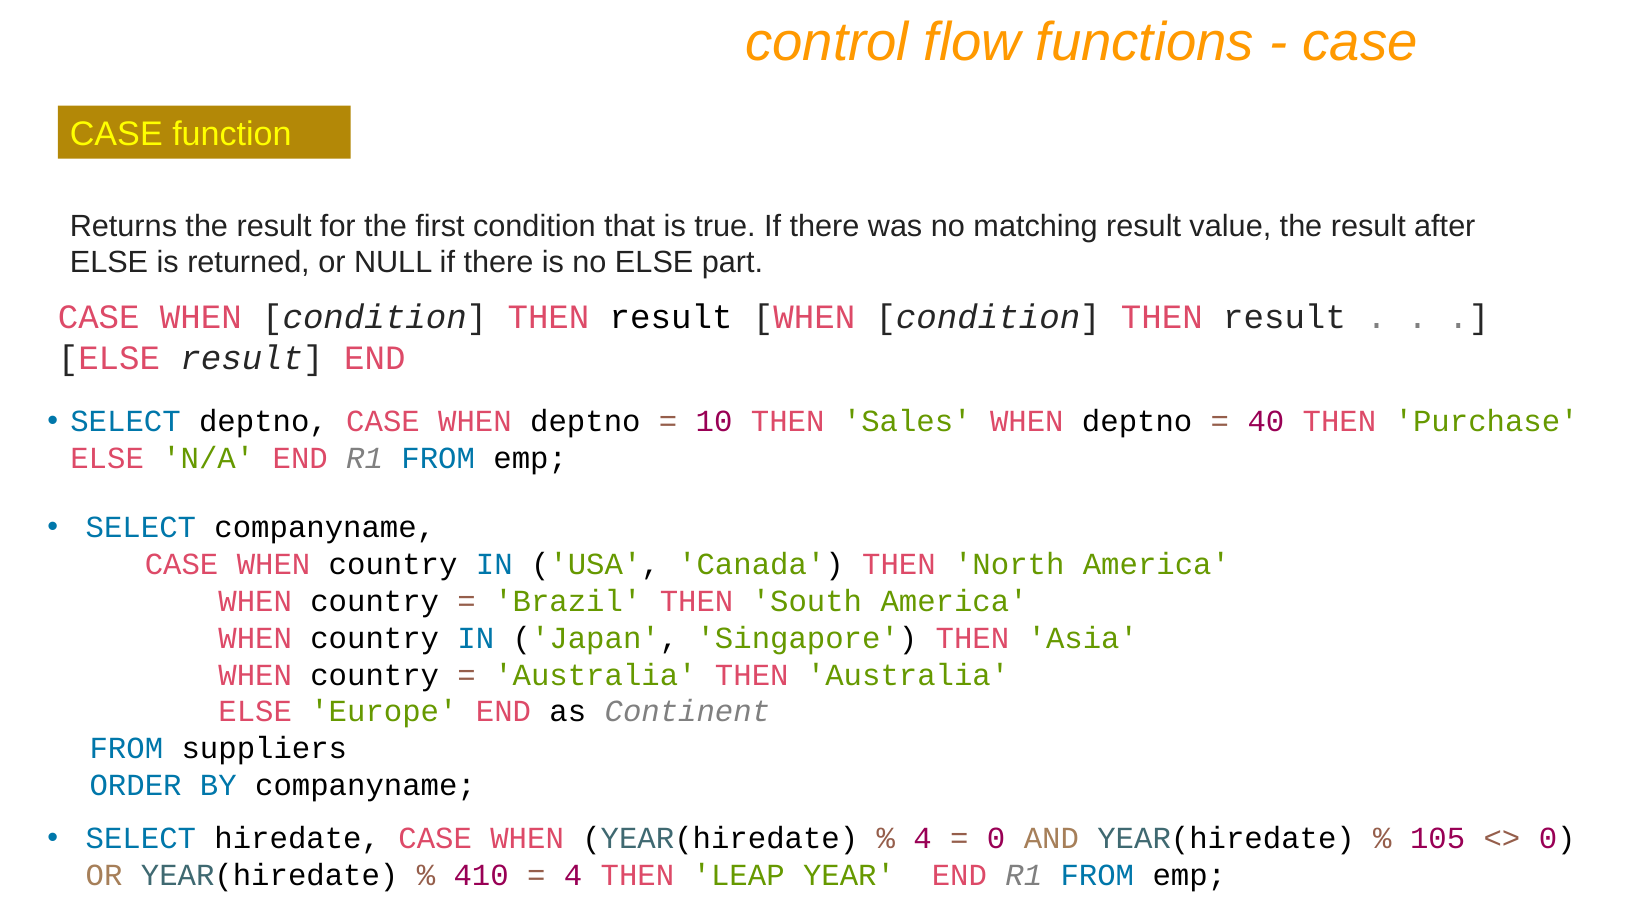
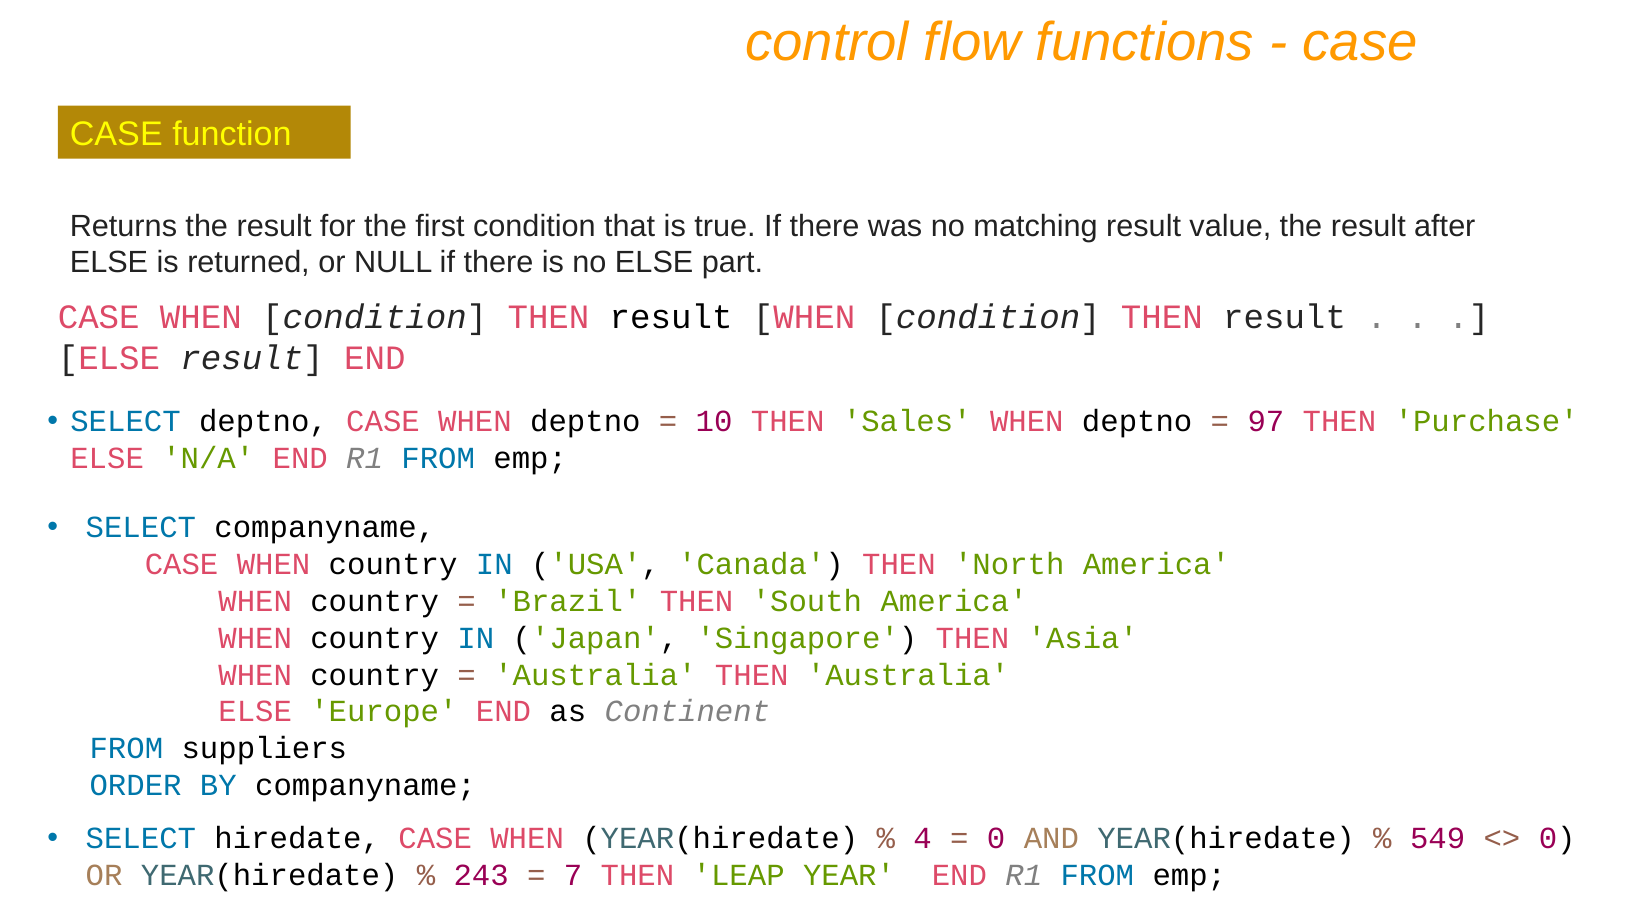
40: 40 -> 97
105: 105 -> 549
410: 410 -> 243
4 at (573, 875): 4 -> 7
